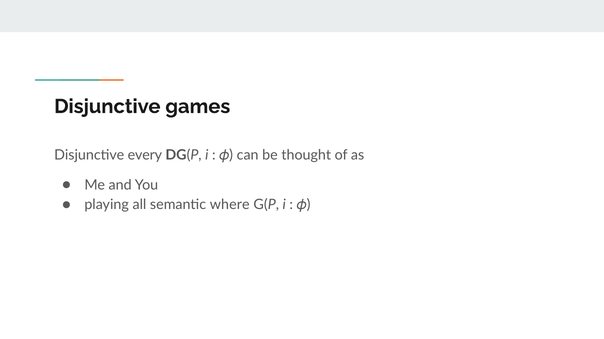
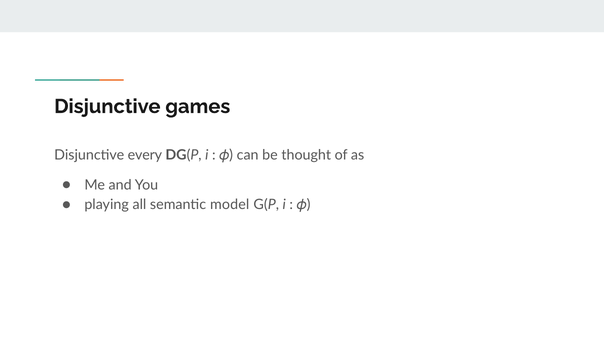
where: where -> model
